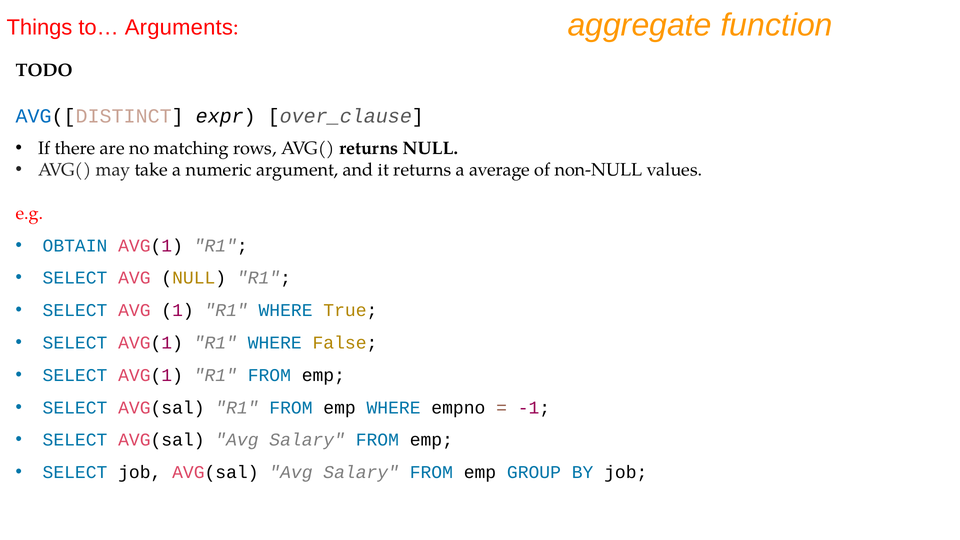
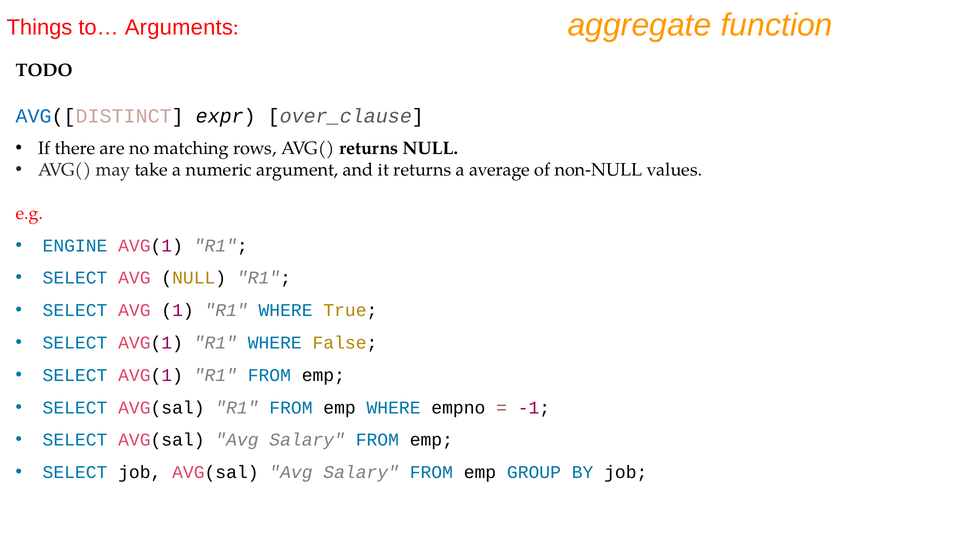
OBTAIN: OBTAIN -> ENGINE
